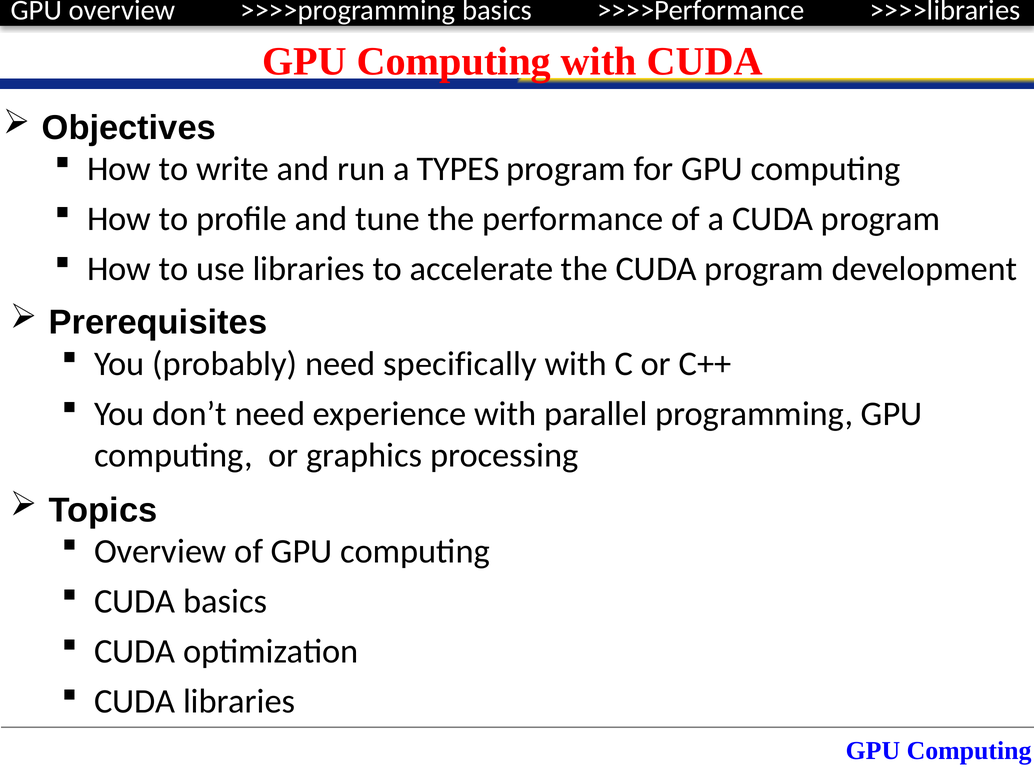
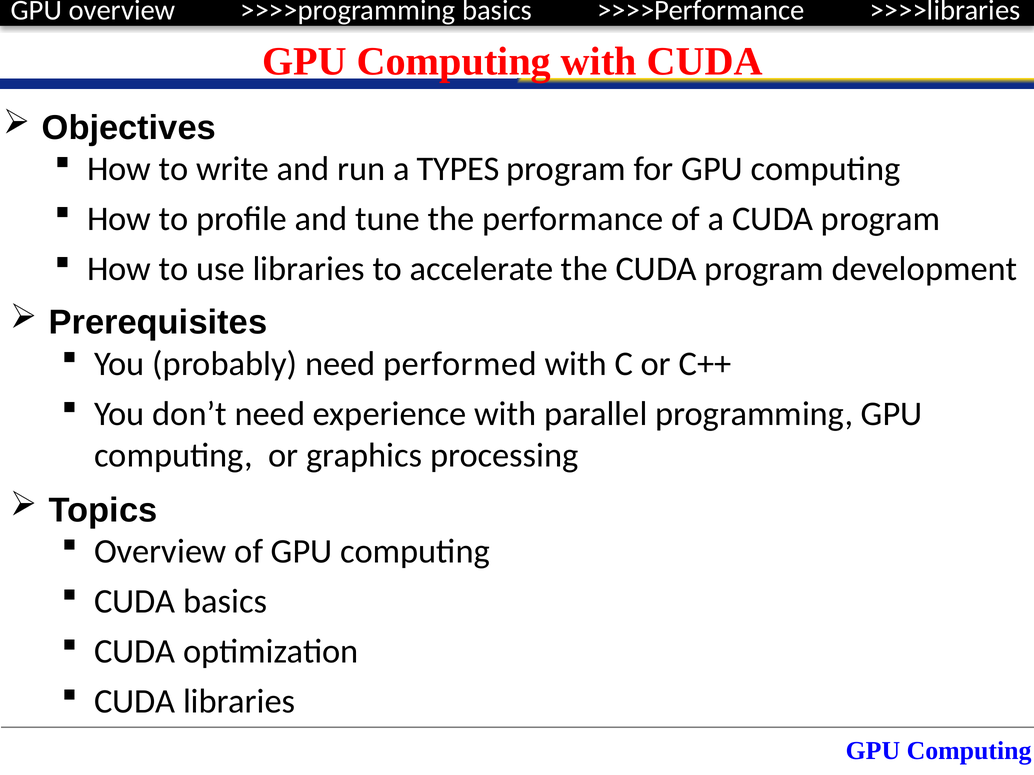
specifically: specifically -> performed
